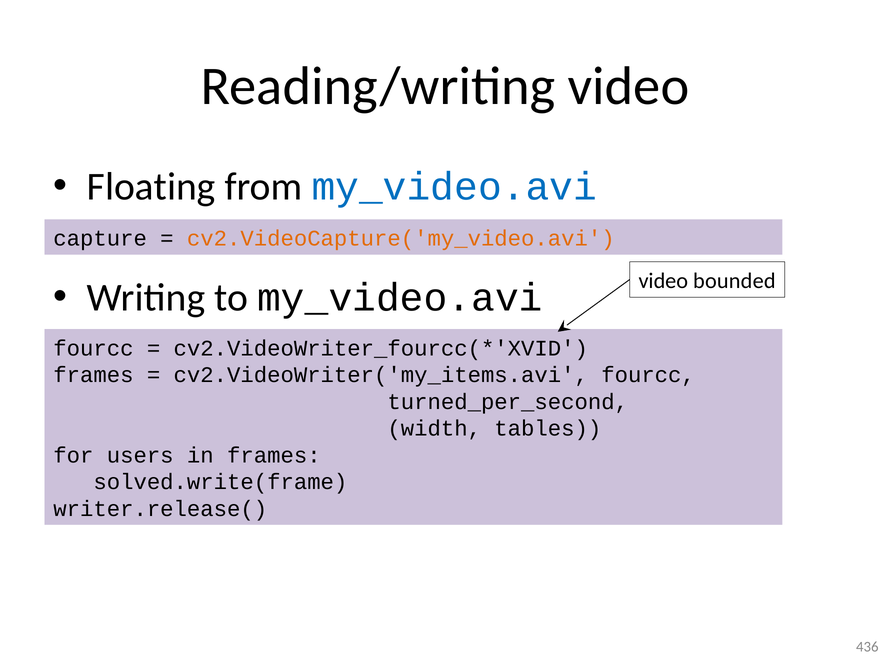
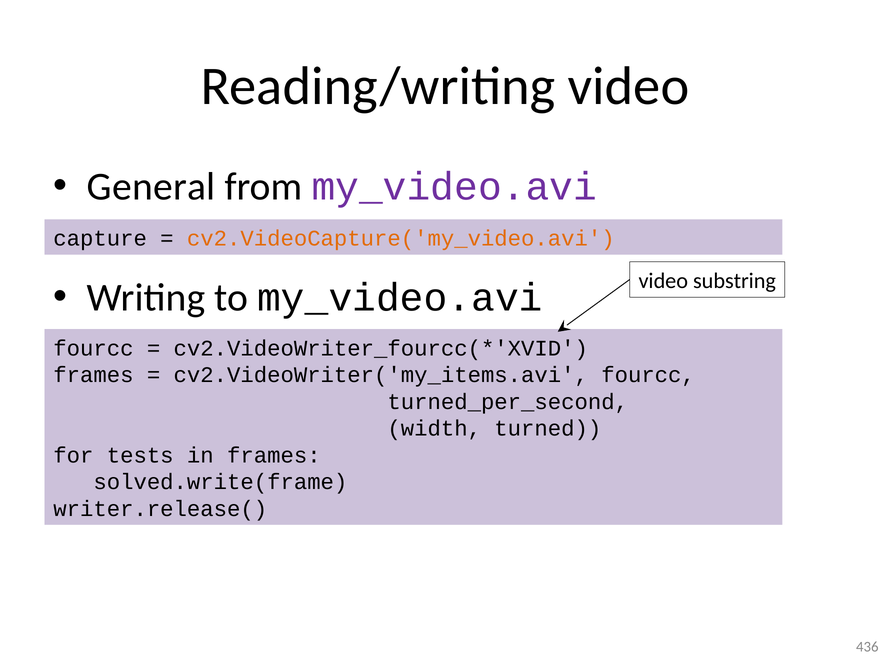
Floating: Floating -> General
my_video.avi at (454, 187) colour: blue -> purple
bounded: bounded -> substring
tables: tables -> turned
users: users -> tests
